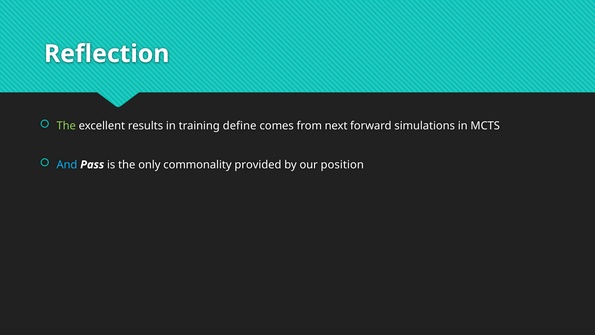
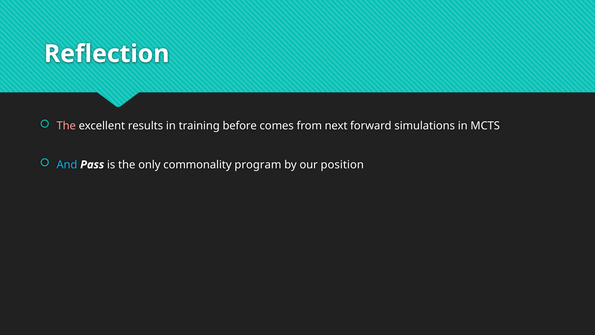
The at (66, 126) colour: light green -> pink
define: define -> before
provided: provided -> program
